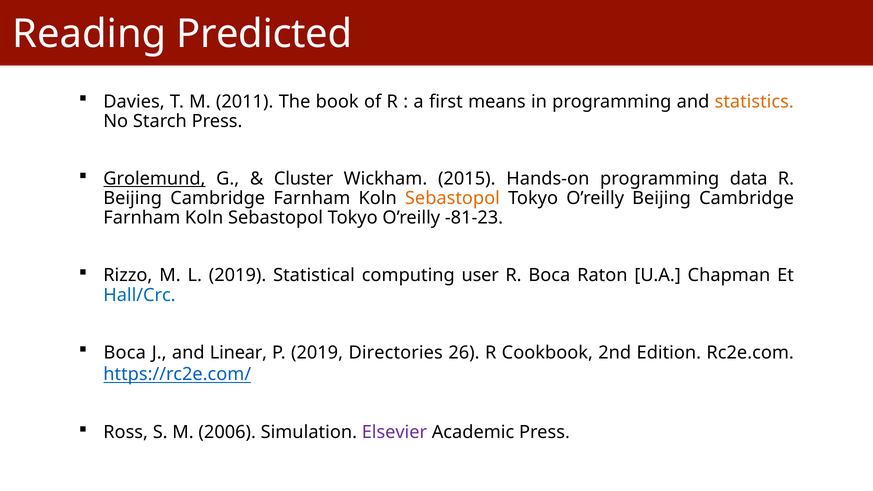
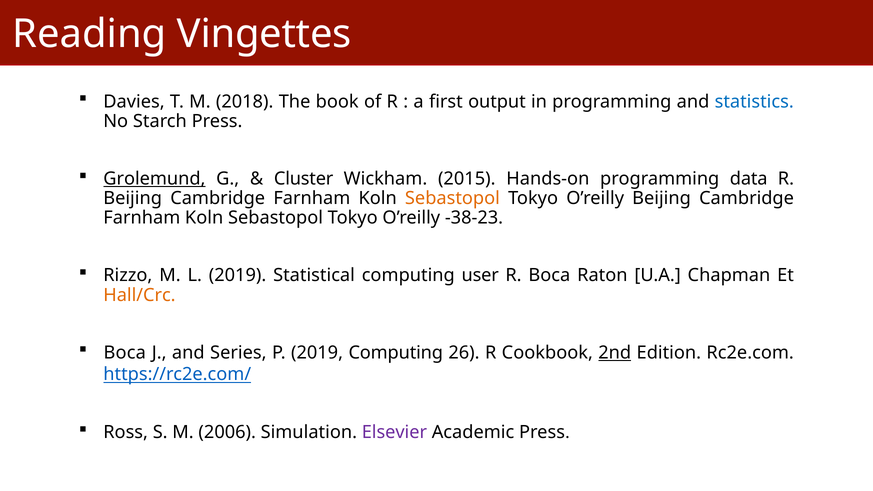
Predicted: Predicted -> Vingettes
2011: 2011 -> 2018
means: means -> output
statistics colour: orange -> blue
-81-23: -81-23 -> -38-23
Hall/Crc colour: blue -> orange
Linear: Linear -> Series
2019 Directories: Directories -> Computing
2nd underline: none -> present
